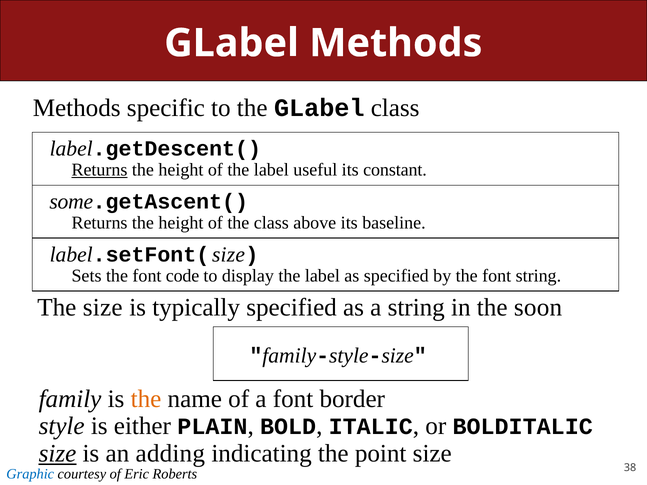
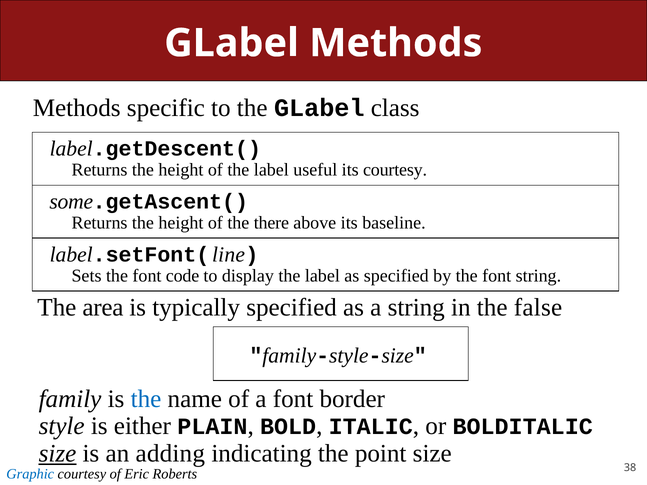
Returns at (99, 170) underline: present -> none
its constant: constant -> courtesy
the class: class -> there
size at (228, 255): size -> line
The size: size -> area
soon: soon -> false
the at (146, 399) colour: orange -> blue
